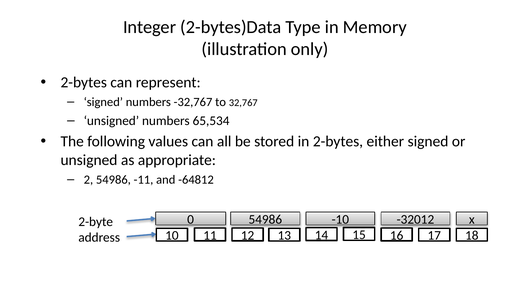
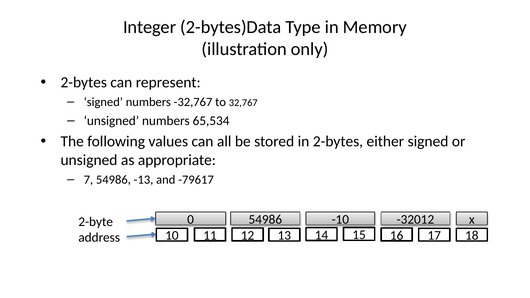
2: 2 -> 7
-11: -11 -> -13
-64812: -64812 -> -79617
